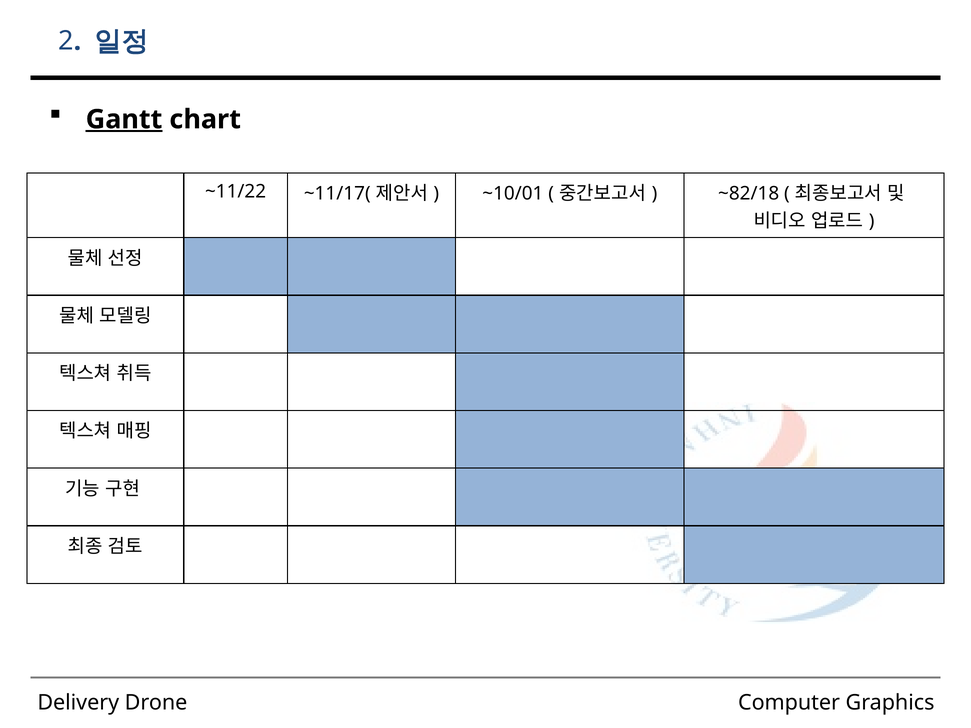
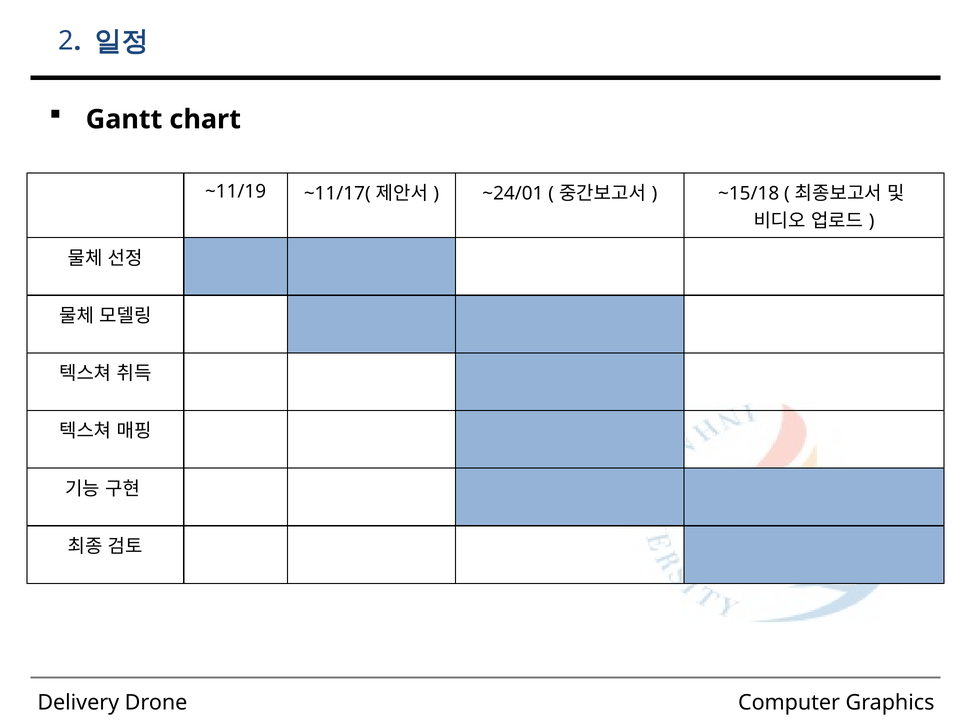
Gantt underline: present -> none
~11/22: ~11/22 -> ~11/19
~10/01: ~10/01 -> ~24/01
~82/18: ~82/18 -> ~15/18
